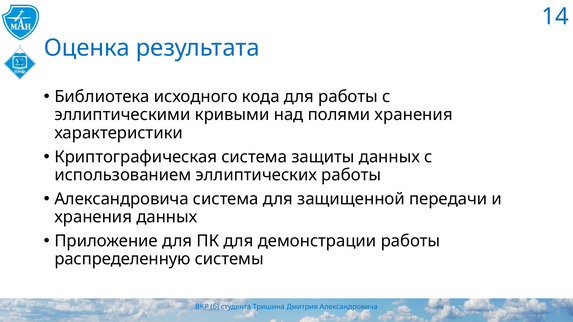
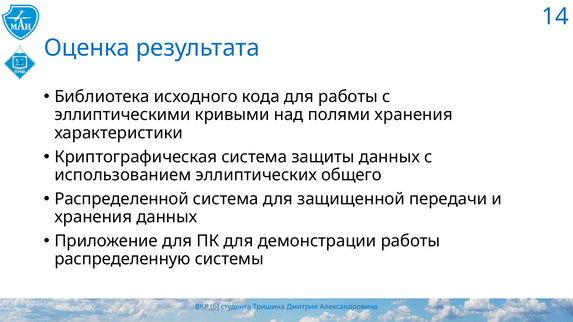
эллиптических работы: работы -> общего
Александровича at (122, 199): Александровича -> Распределенной
